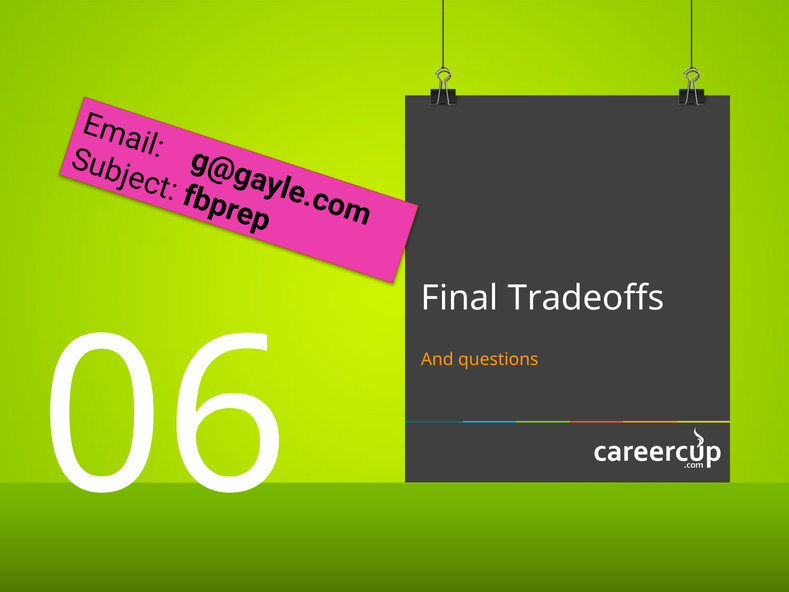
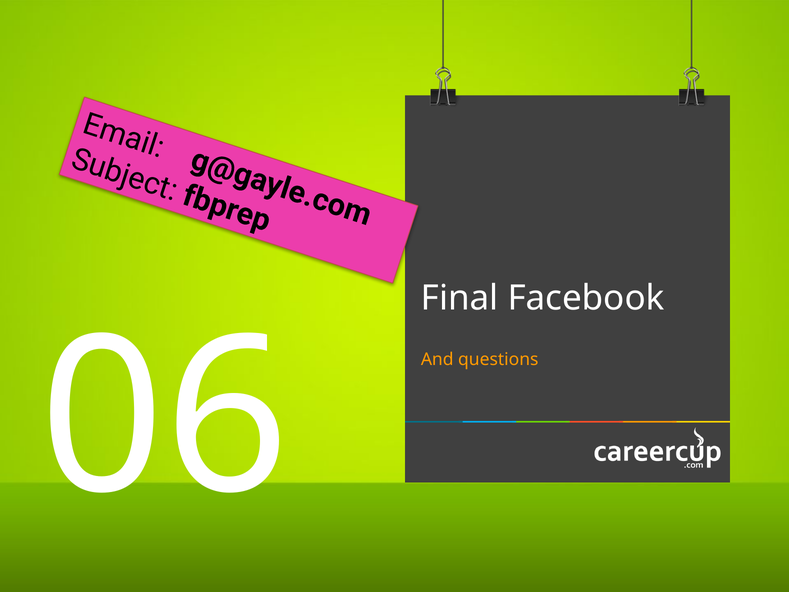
Tradeoffs: Tradeoffs -> Facebook
